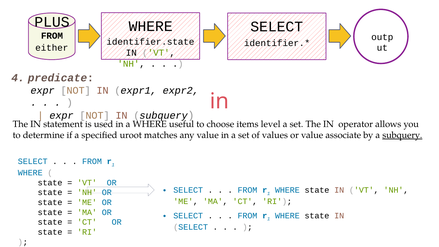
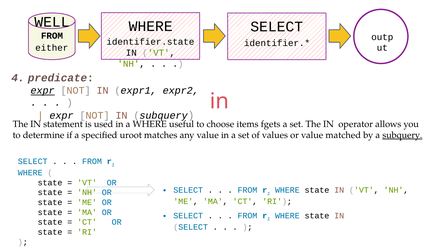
PLUS: PLUS -> WELL
expr at (43, 91) underline: none -> present
level: level -> fgets
associate: associate -> matched
